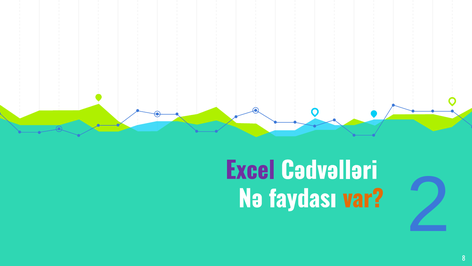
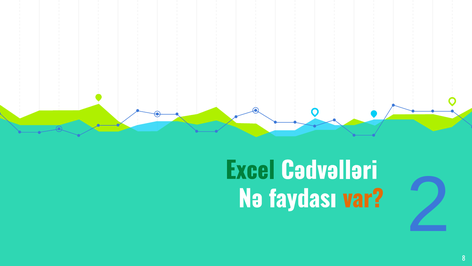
Excel colour: purple -> green
